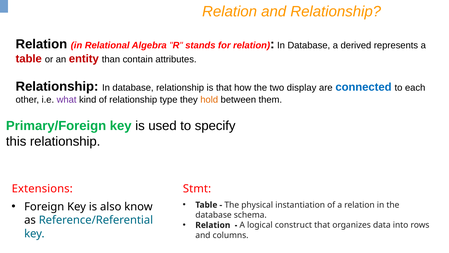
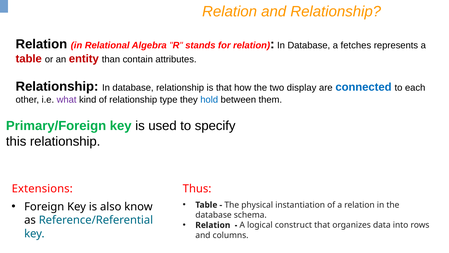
derived: derived -> fetches
hold colour: orange -> blue
Stmt: Stmt -> Thus
